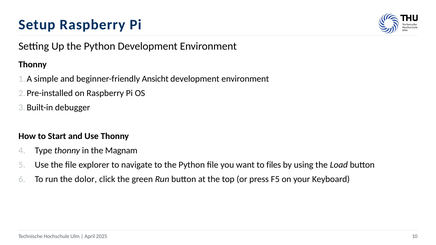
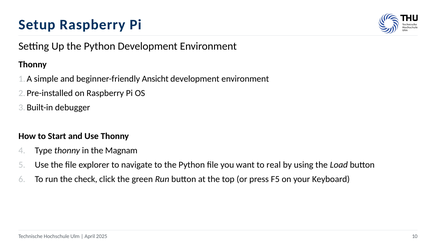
files: files -> real
dolor: dolor -> check
